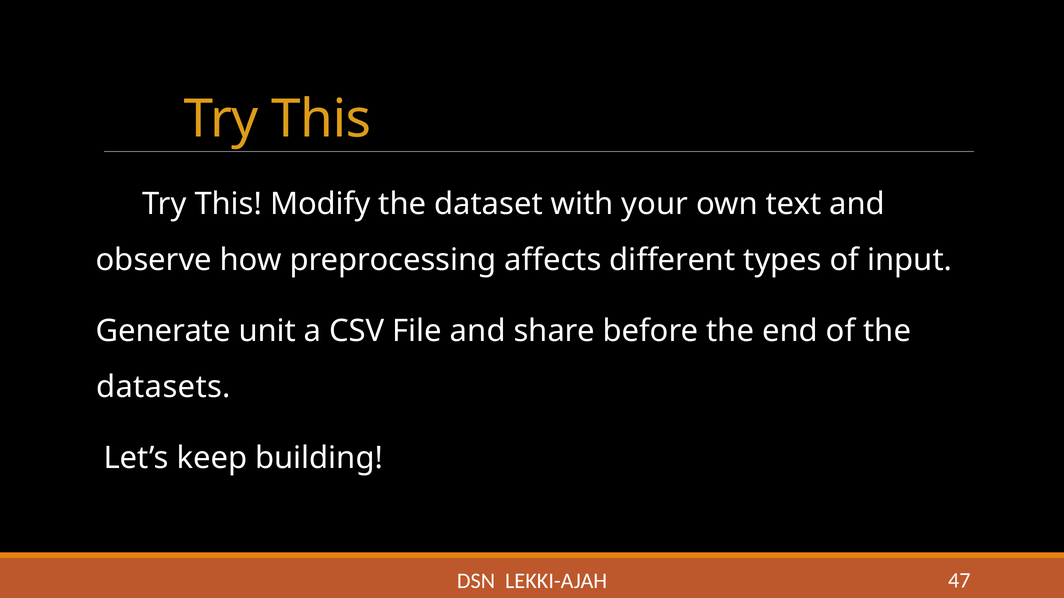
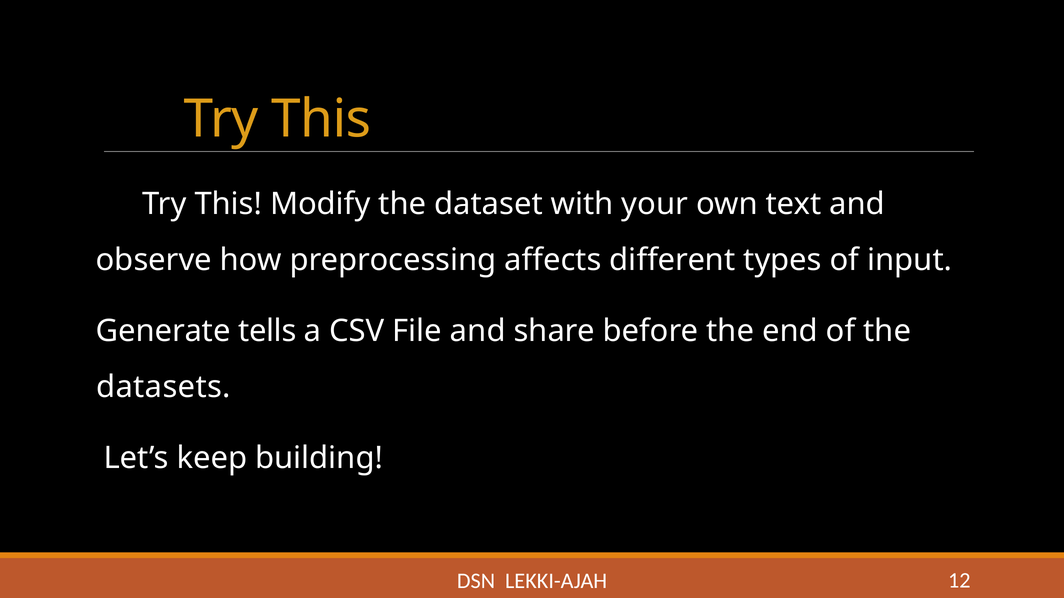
unit: unit -> tells
47: 47 -> 12
